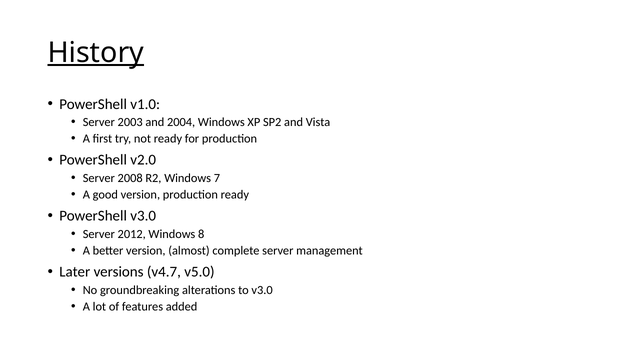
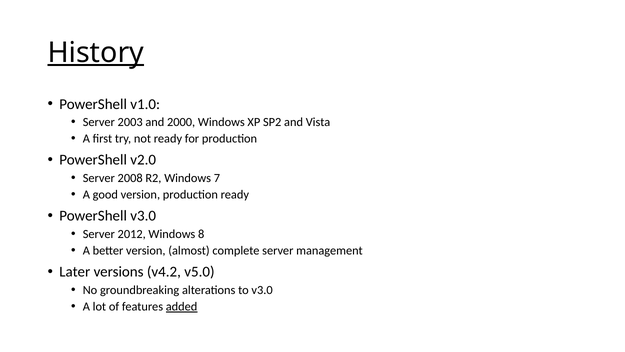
2004: 2004 -> 2000
v4.7: v4.7 -> v4.2
added underline: none -> present
